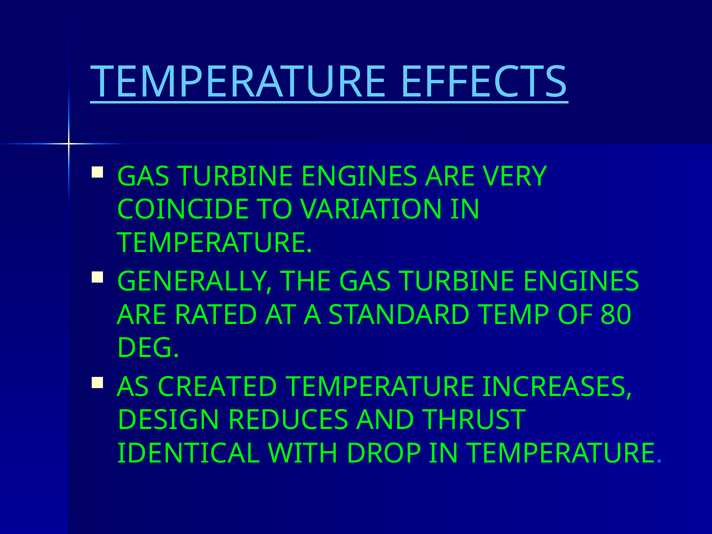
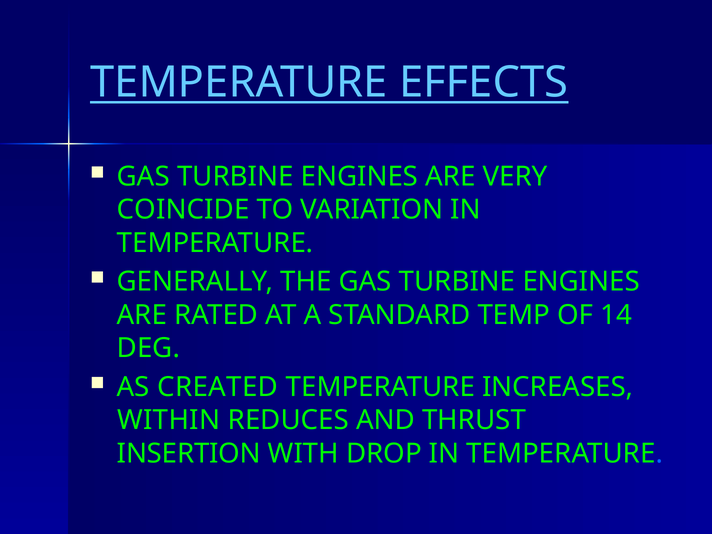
80: 80 -> 14
DESIGN: DESIGN -> WITHIN
IDENTICAL: IDENTICAL -> INSERTION
